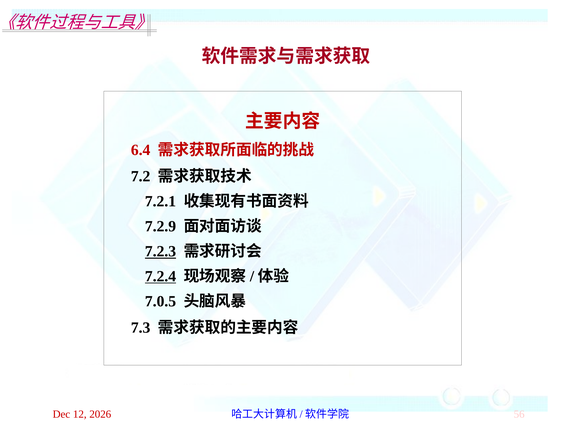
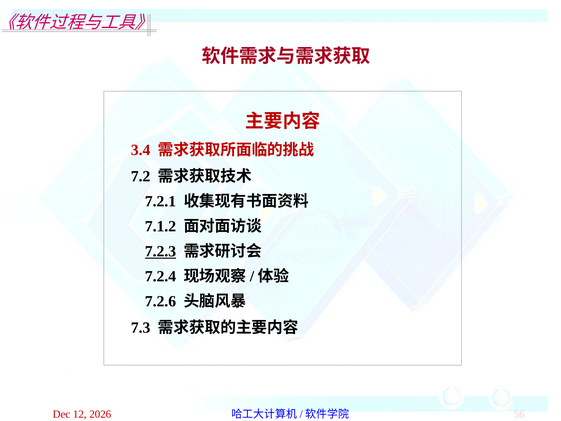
6.4: 6.4 -> 3.4
7.2.9: 7.2.9 -> 7.1.2
7.2.4 underline: present -> none
7.0.5: 7.0.5 -> 7.2.6
